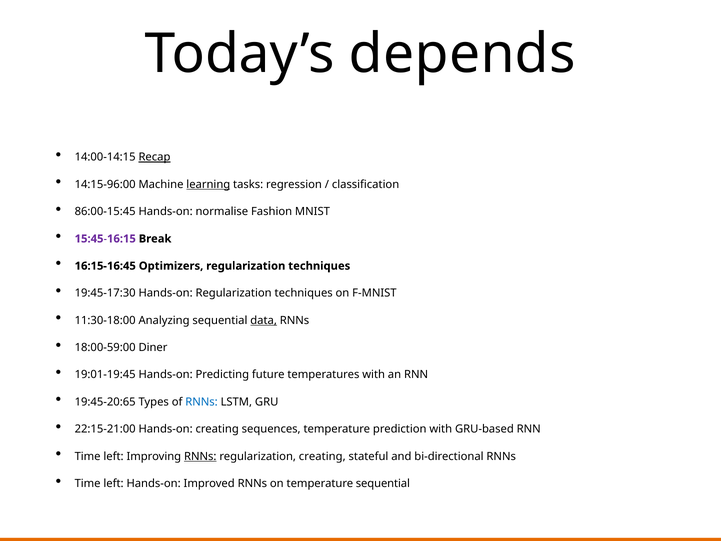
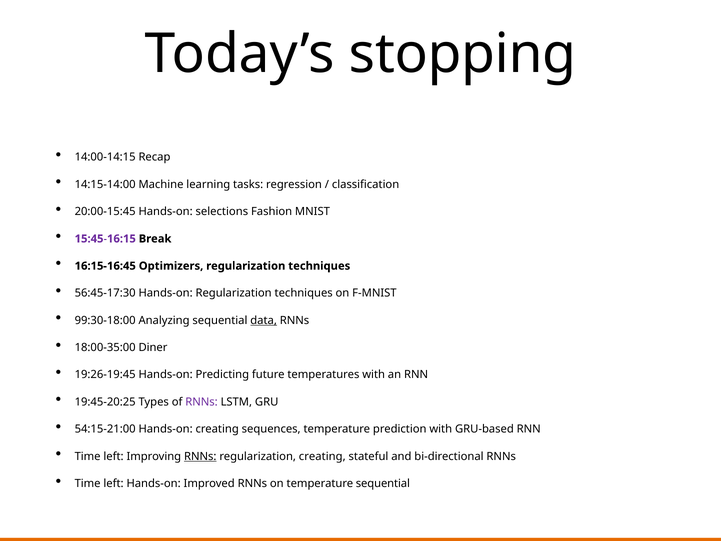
depends: depends -> stopping
Recap underline: present -> none
14:15-96:00: 14:15-96:00 -> 14:15-14:00
learning underline: present -> none
86:00-15:45: 86:00-15:45 -> 20:00-15:45
normalise: normalise -> selections
19:45-17:30: 19:45-17:30 -> 56:45-17:30
11:30-18:00: 11:30-18:00 -> 99:30-18:00
18:00-59:00: 18:00-59:00 -> 18:00-35:00
19:01-19:45: 19:01-19:45 -> 19:26-19:45
19:45-20:65: 19:45-20:65 -> 19:45-20:25
RNNs at (202, 402) colour: blue -> purple
22:15-21:00: 22:15-21:00 -> 54:15-21:00
